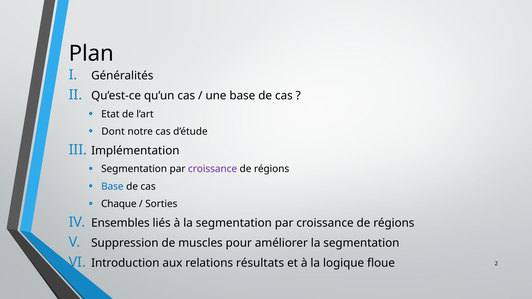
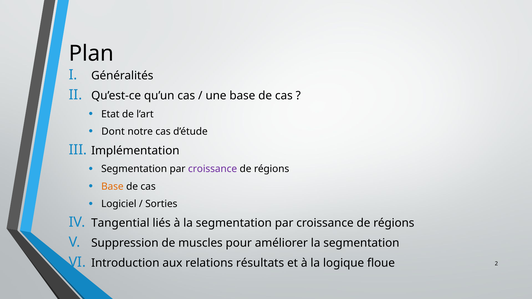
Base at (112, 187) colour: blue -> orange
Chaque: Chaque -> Logiciel
Ensembles: Ensembles -> Tangential
